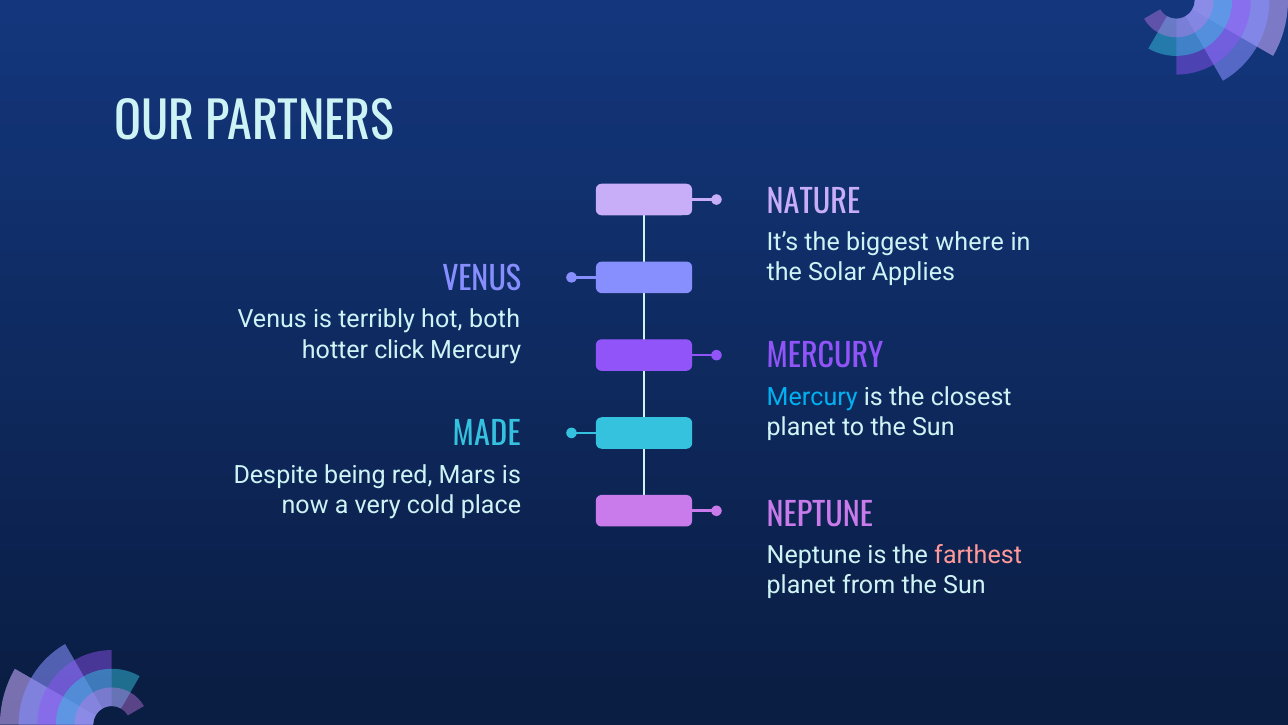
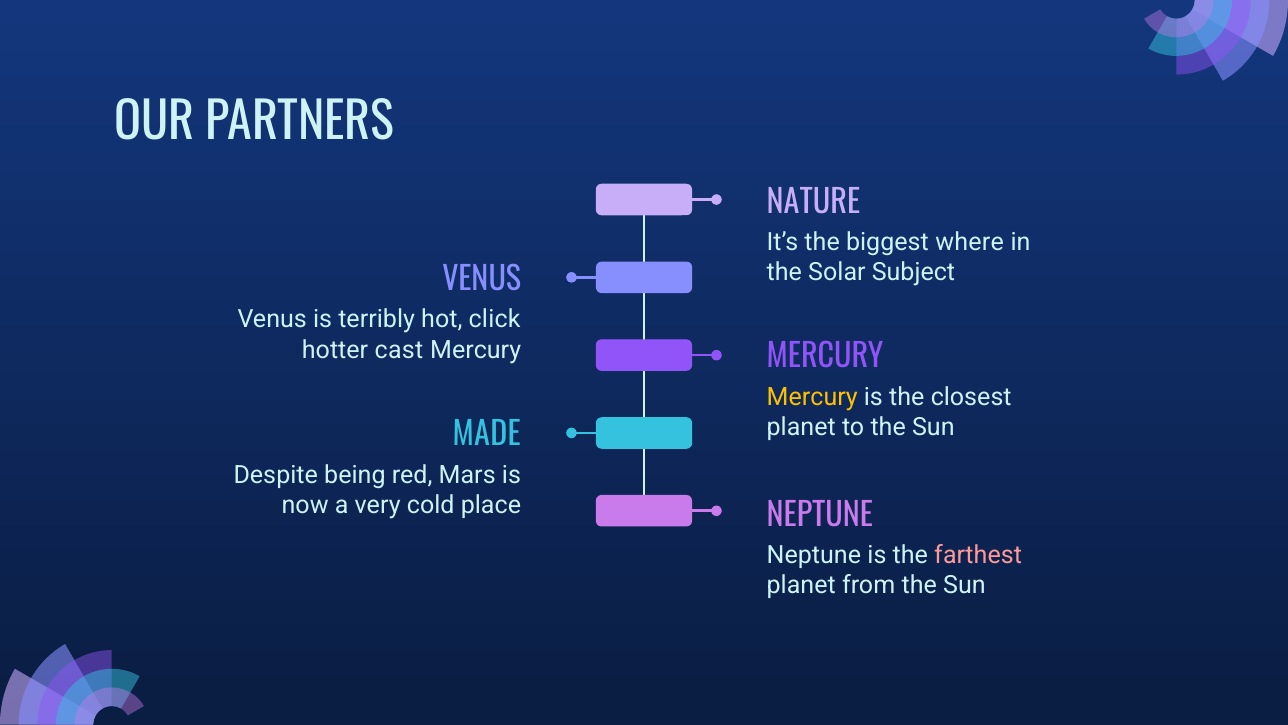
Applies: Applies -> Subject
both: both -> click
click: click -> cast
Mercury at (812, 397) colour: light blue -> yellow
